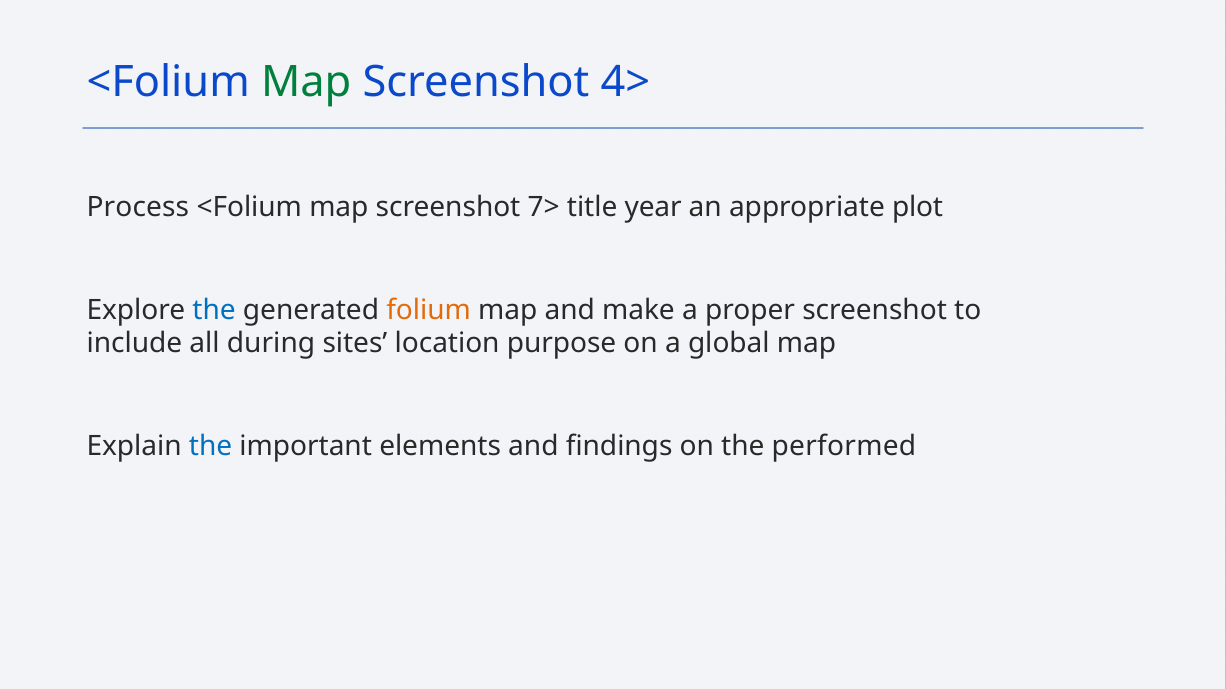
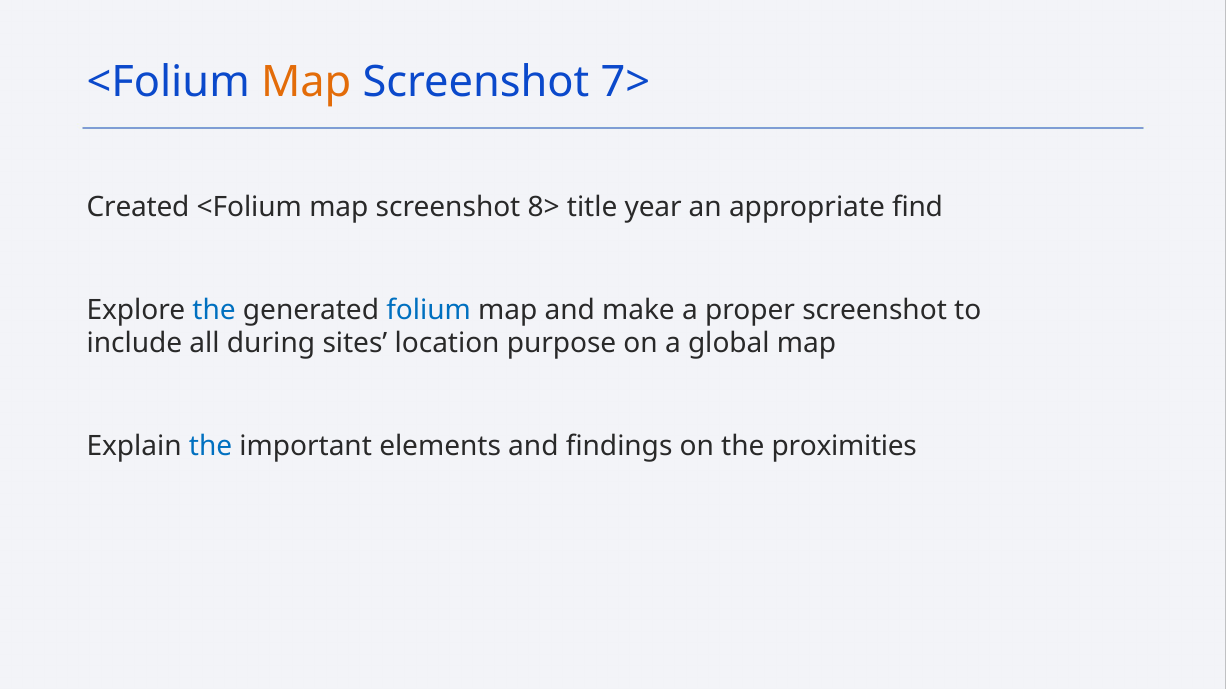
Map at (306, 82) colour: green -> orange
4>: 4> -> 7>
Process: Process -> Created
7>: 7> -> 8>
plot: plot -> find
folium colour: orange -> blue
performed: performed -> proximities
